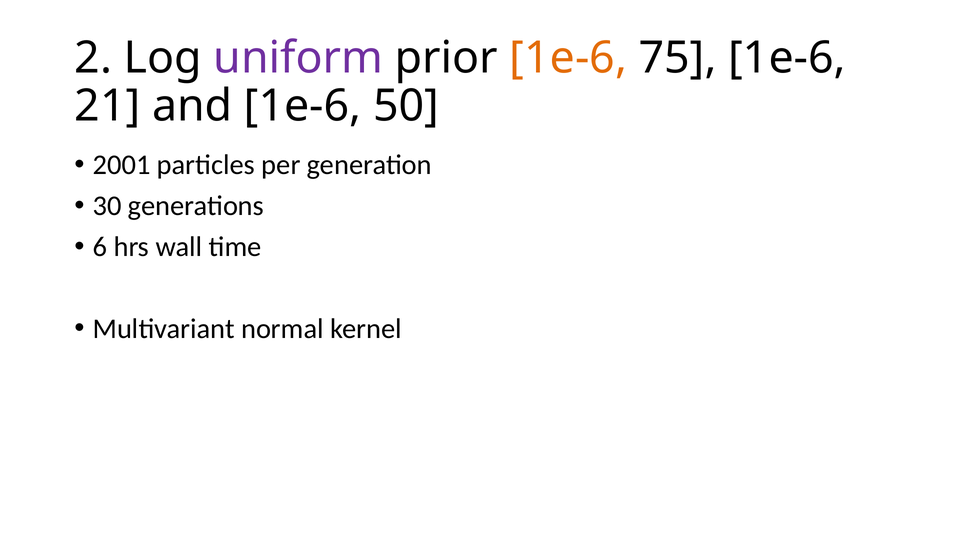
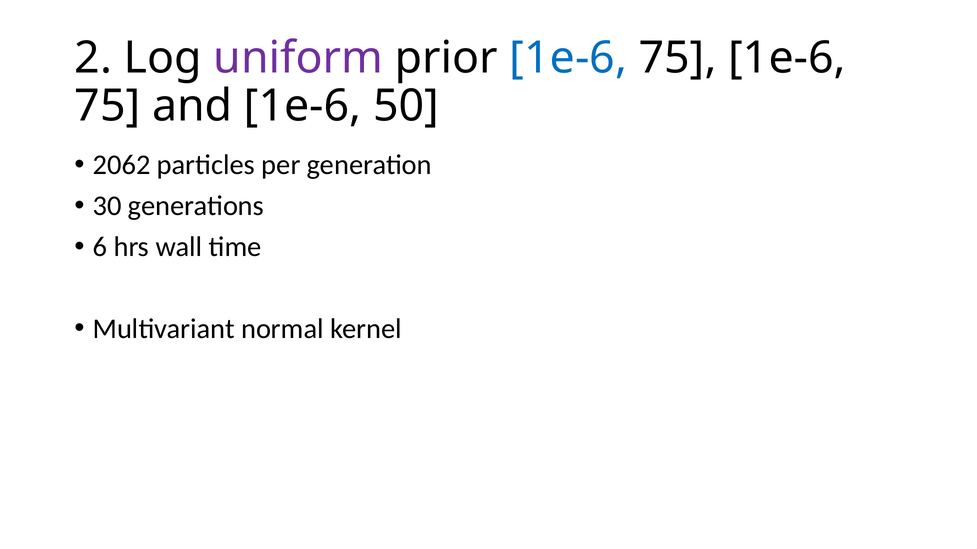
1e-6 at (568, 58) colour: orange -> blue
21 at (107, 106): 21 -> 75
2001: 2001 -> 2062
